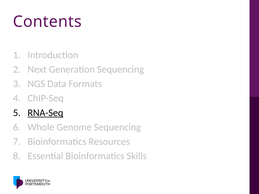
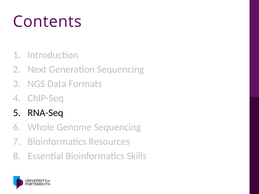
RNA-Seq underline: present -> none
